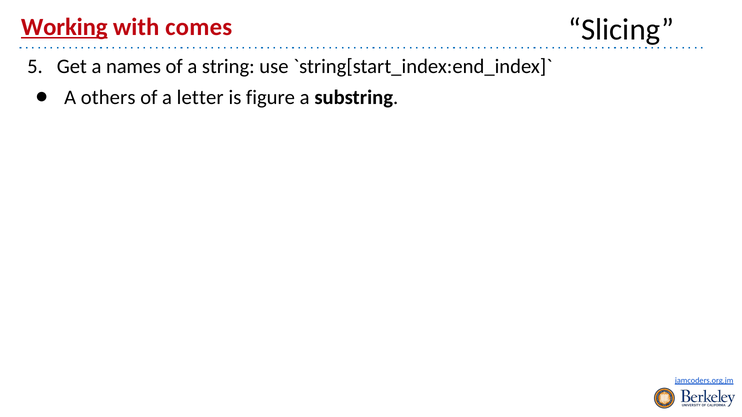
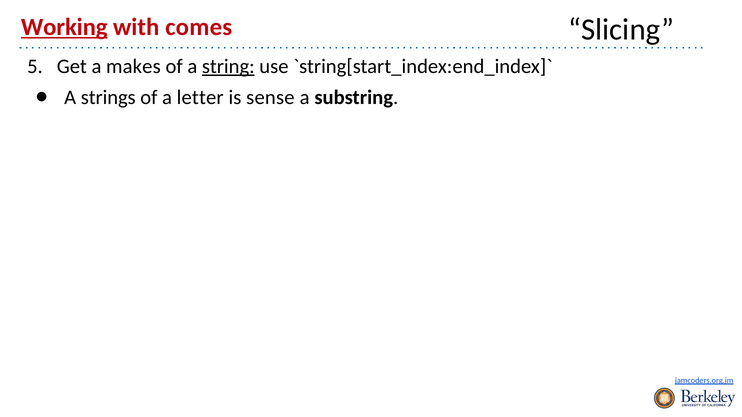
names: names -> makes
string underline: none -> present
others: others -> strings
figure: figure -> sense
